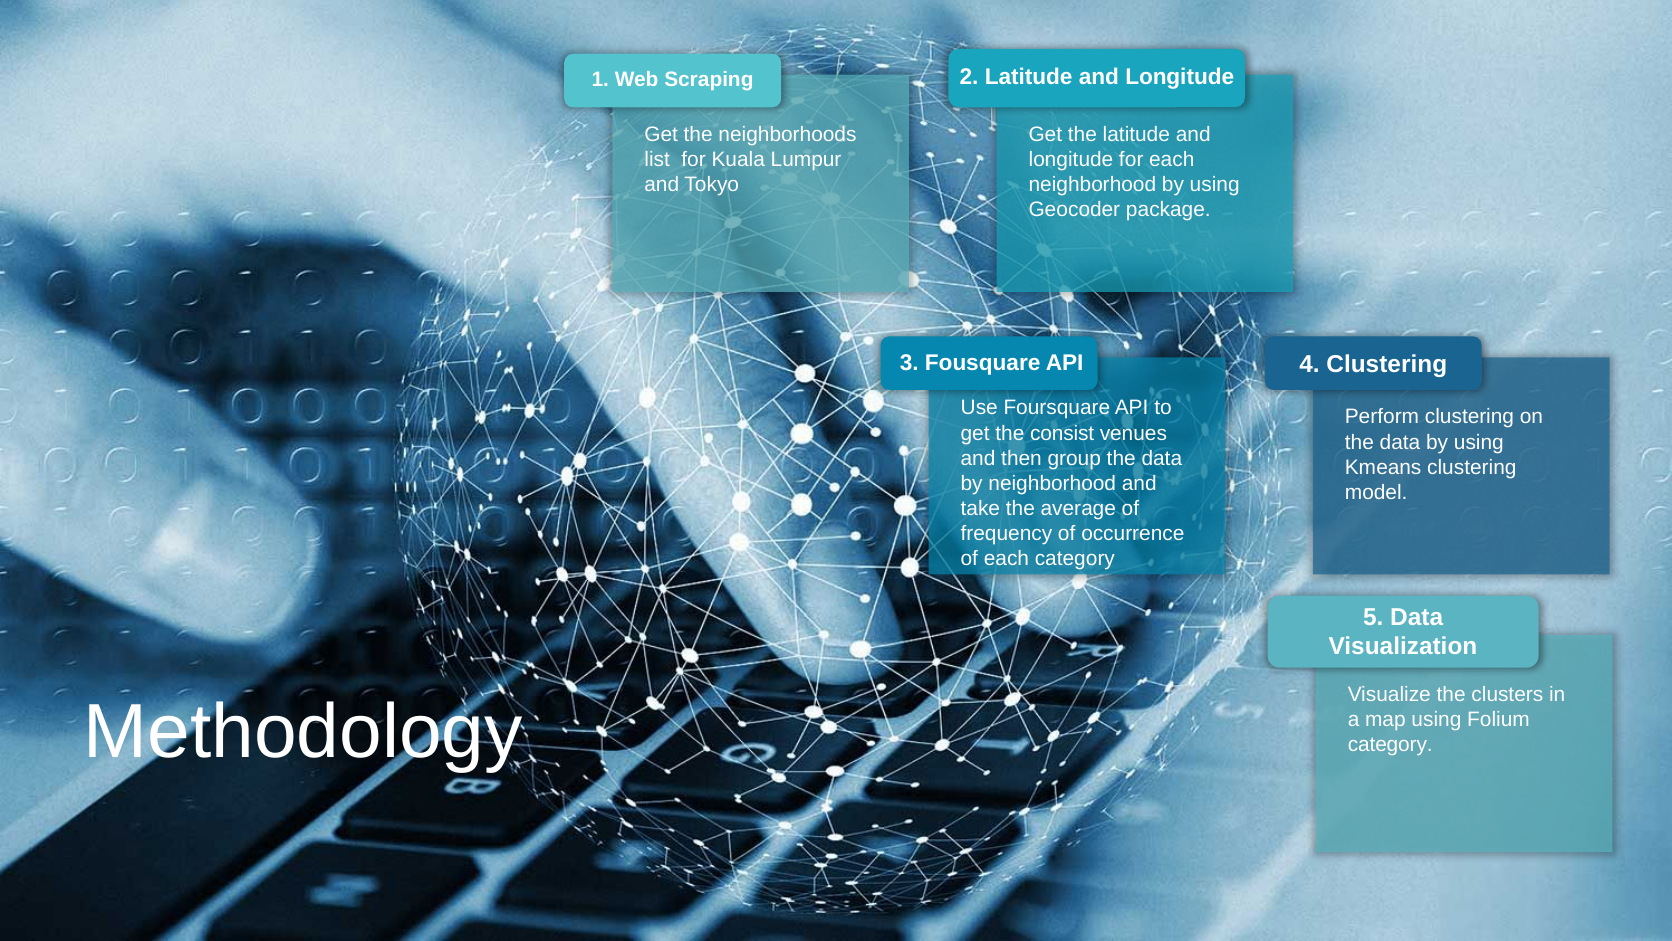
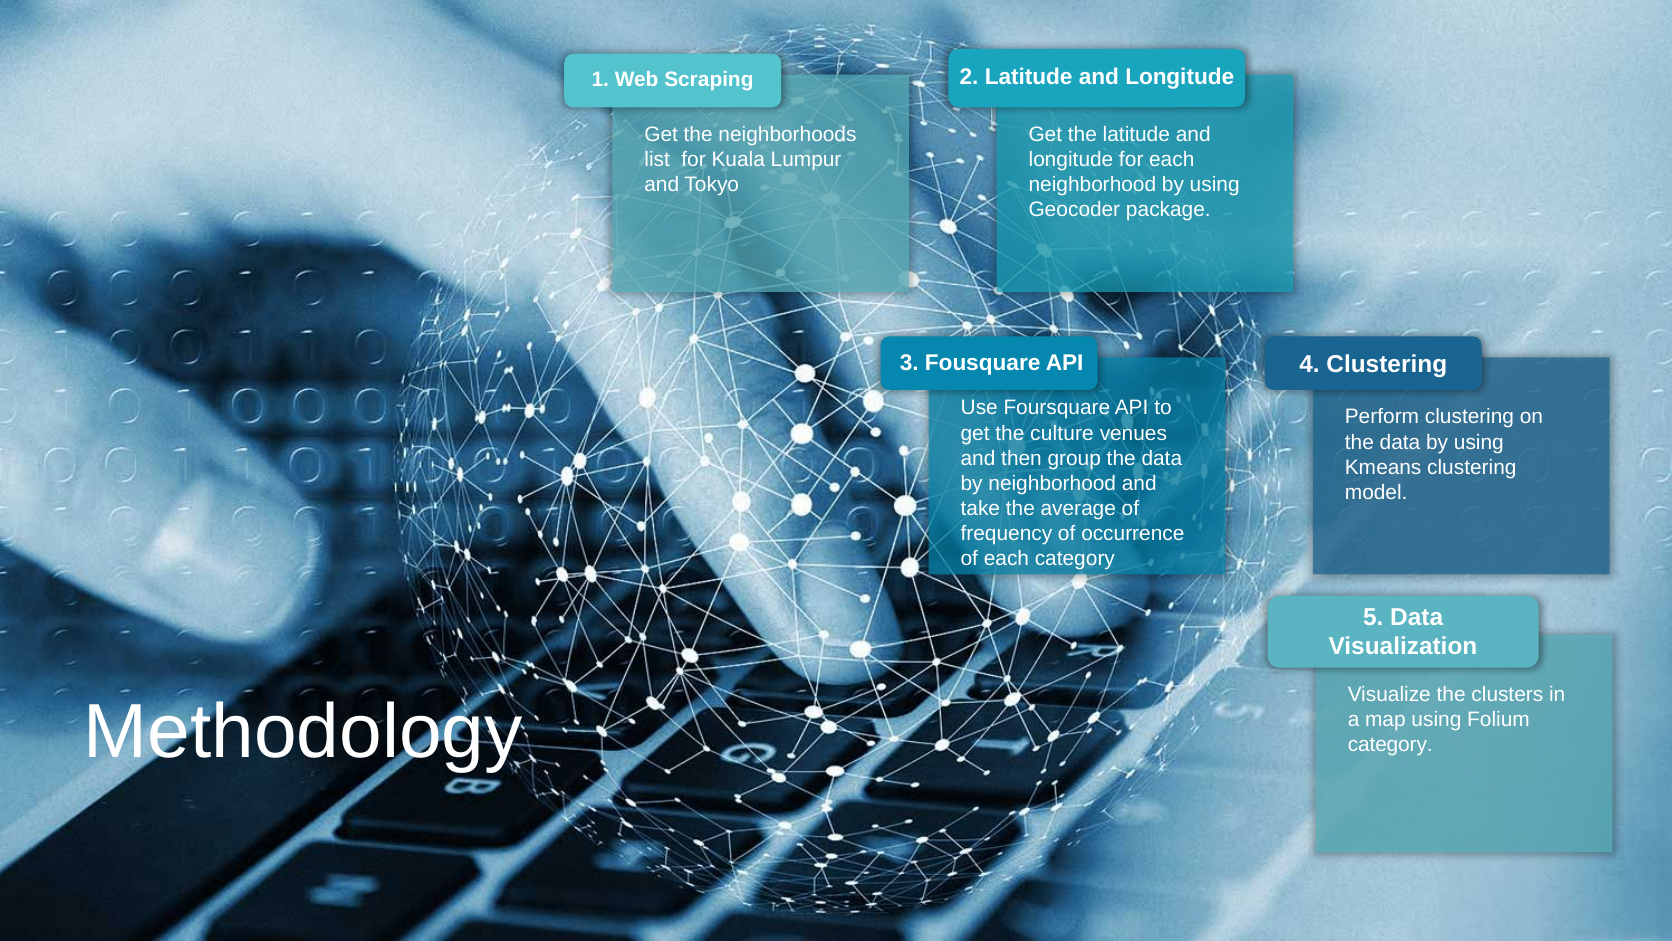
consist: consist -> culture
